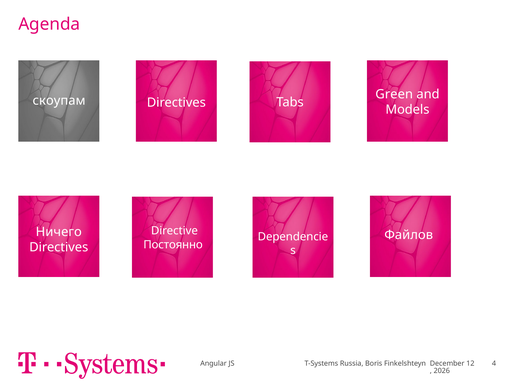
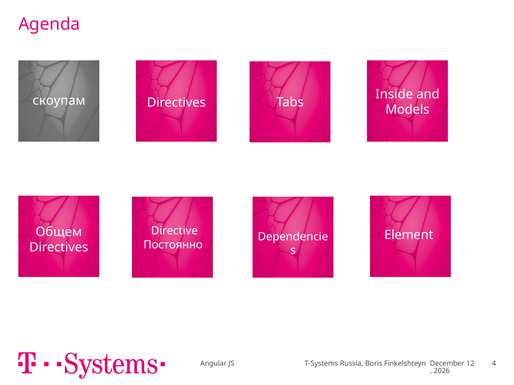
Green: Green -> Inside
Ничего: Ничего -> Общем
Файлов: Файлов -> Element
